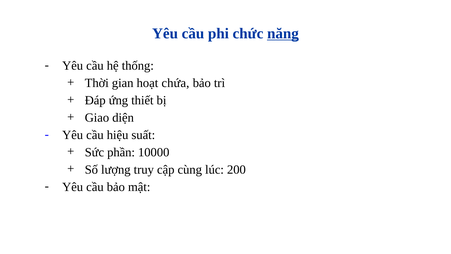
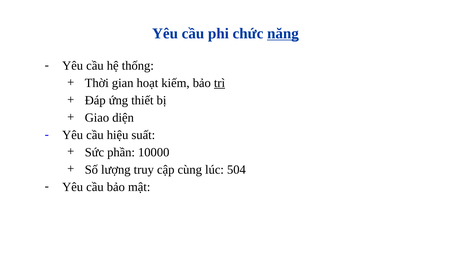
chứa: chứa -> kiếm
trì underline: none -> present
200: 200 -> 504
